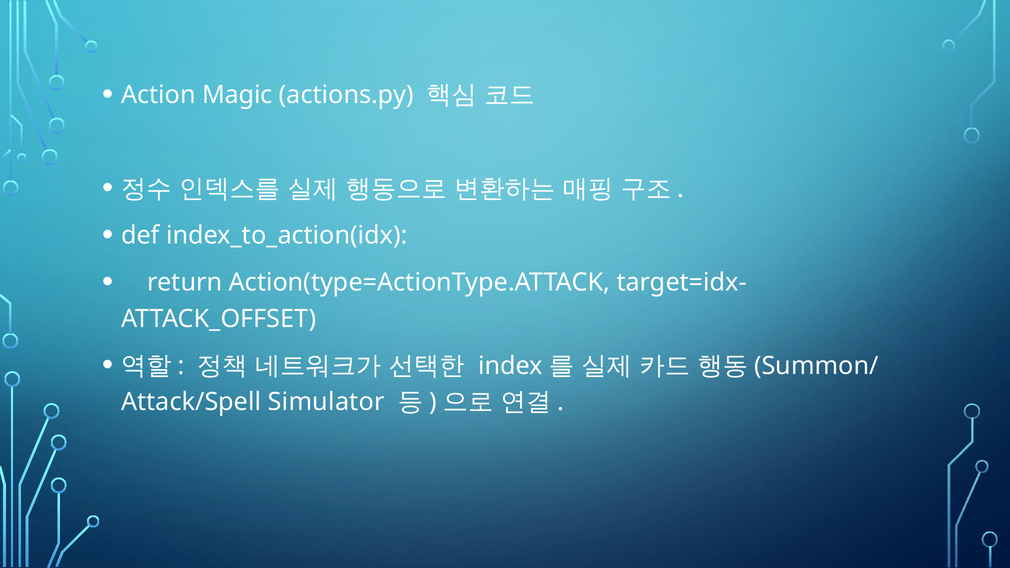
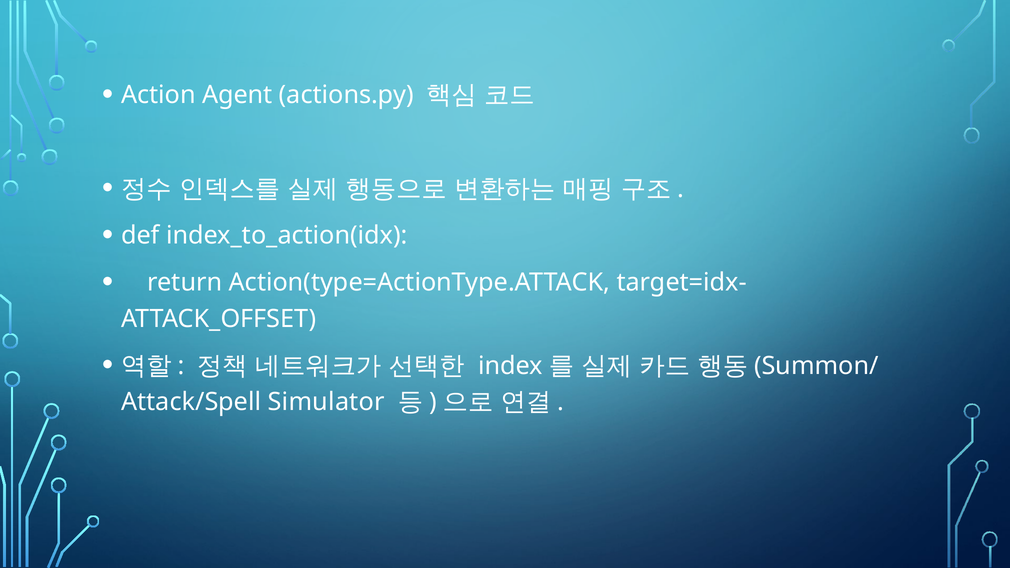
Magic: Magic -> Agent
